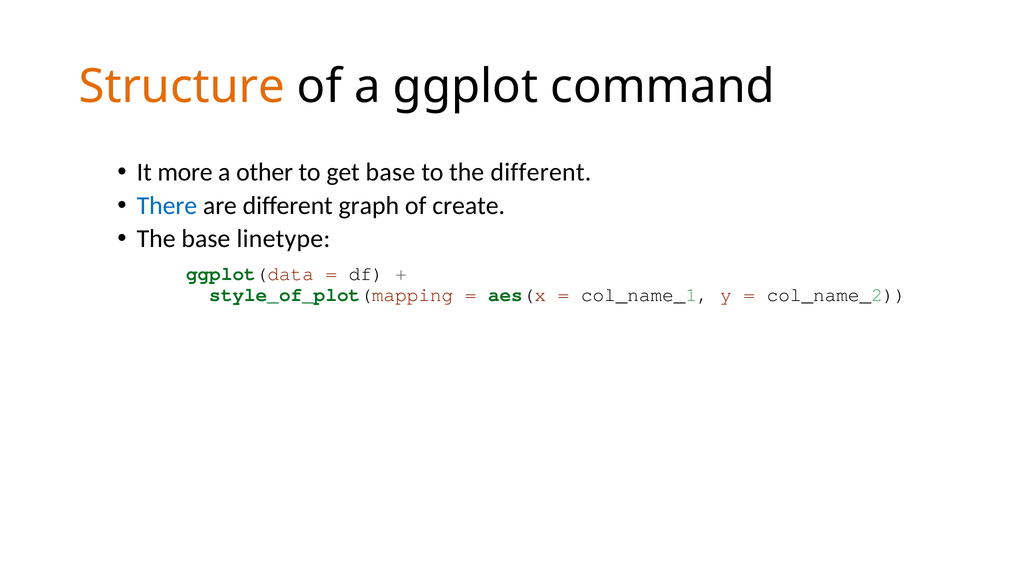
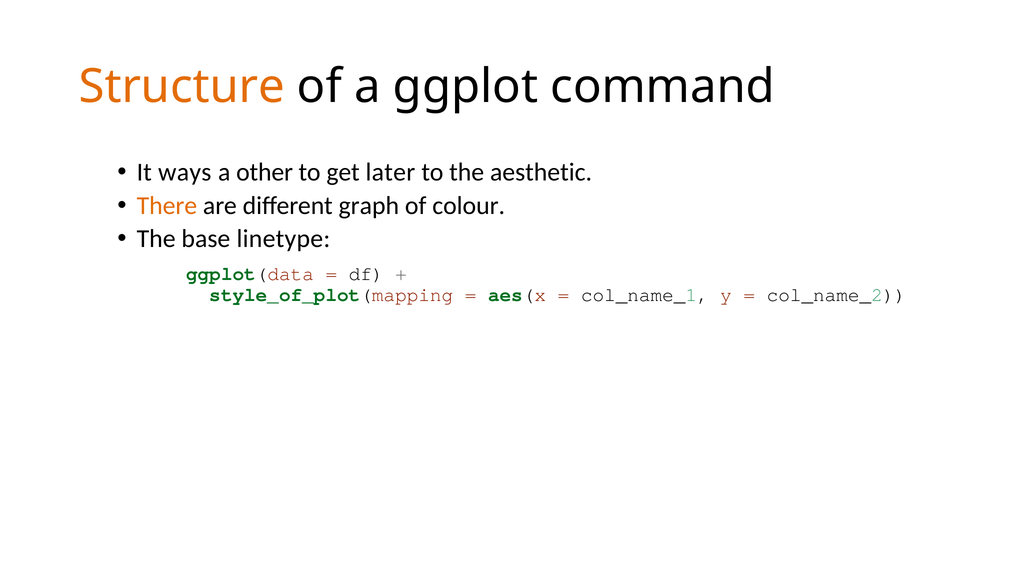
more: more -> ways
get base: base -> later
the different: different -> aesthetic
There colour: blue -> orange
create: create -> colour
